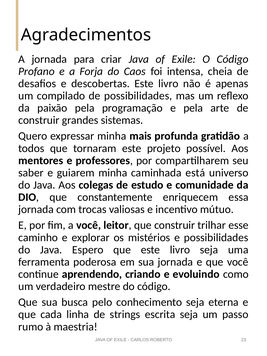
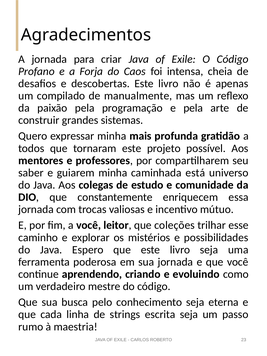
de possibilidades: possibilidades -> manualmente
que construir: construir -> coleções
